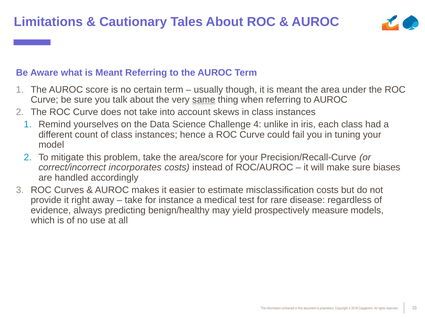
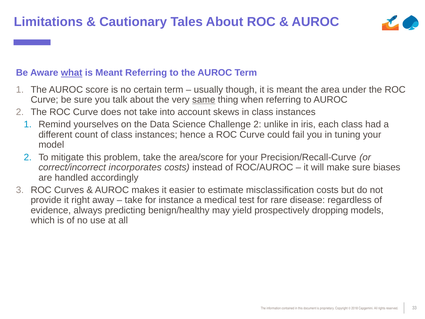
what underline: none -> present
Challenge 4: 4 -> 2
measure: measure -> dropping
